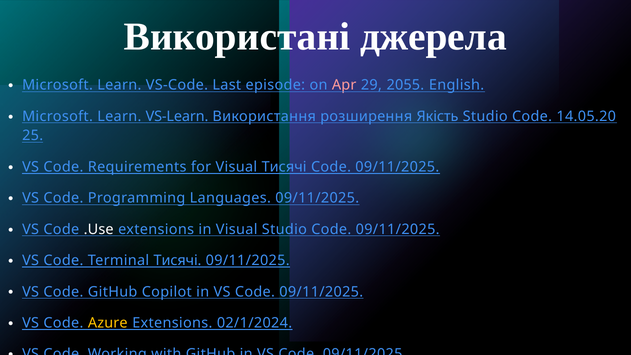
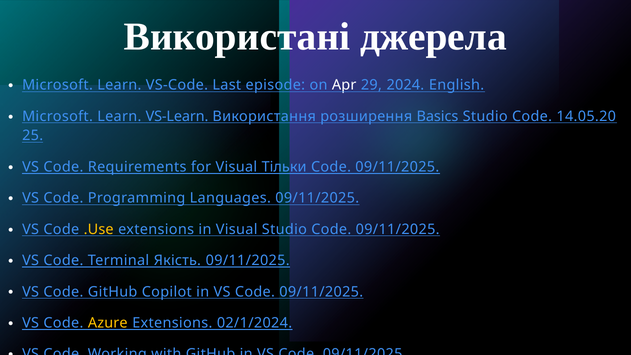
Apr colour: pink -> white
2055: 2055 -> 2024
Якість: Якість -> Basics
Visual Тисячі: Тисячі -> Тільки
.Use colour: white -> yellow
Terminal Тисячі: Тисячі -> Якість
